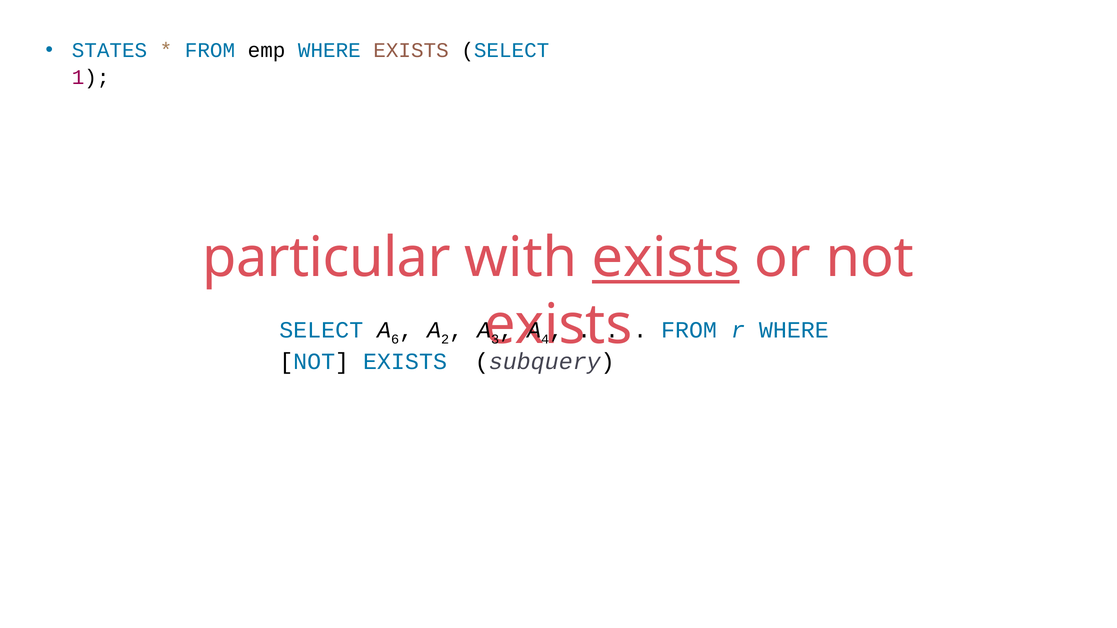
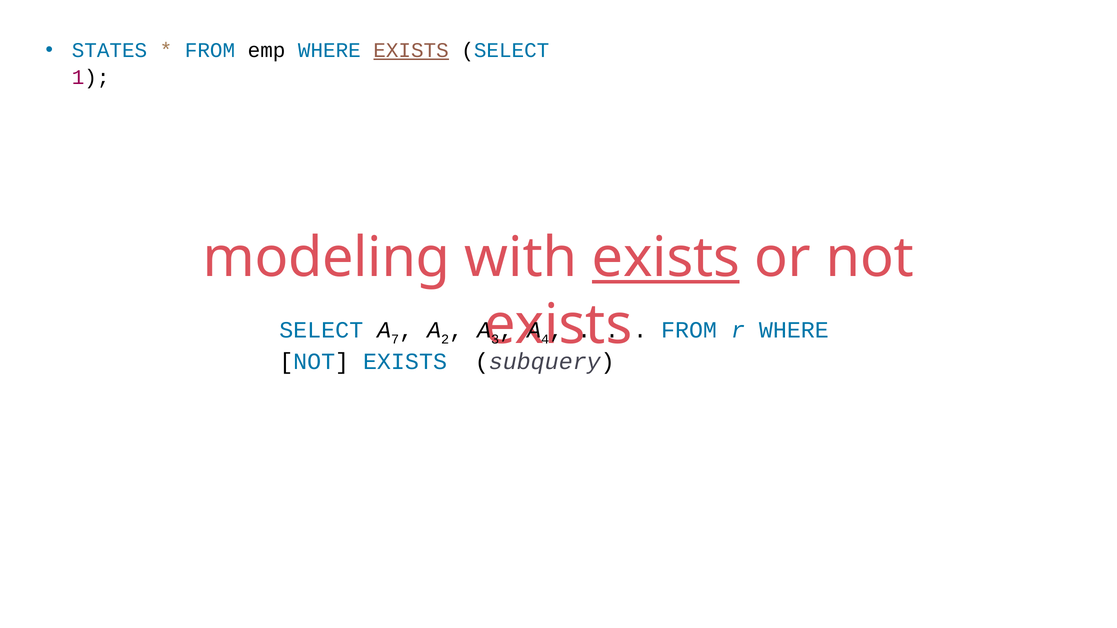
EXISTS at (411, 50) underline: none -> present
particular: particular -> modeling
6: 6 -> 7
